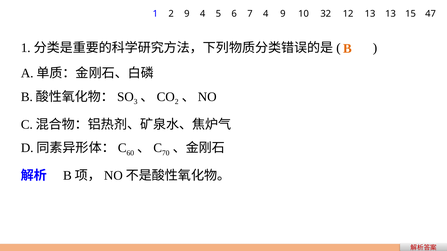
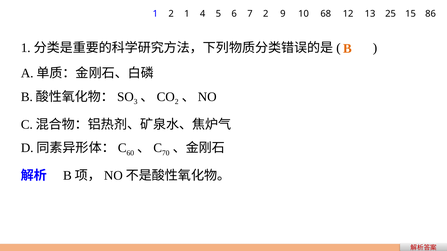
2 9: 9 -> 1
7 4: 4 -> 2
32: 32 -> 68
13 13: 13 -> 25
47: 47 -> 86
